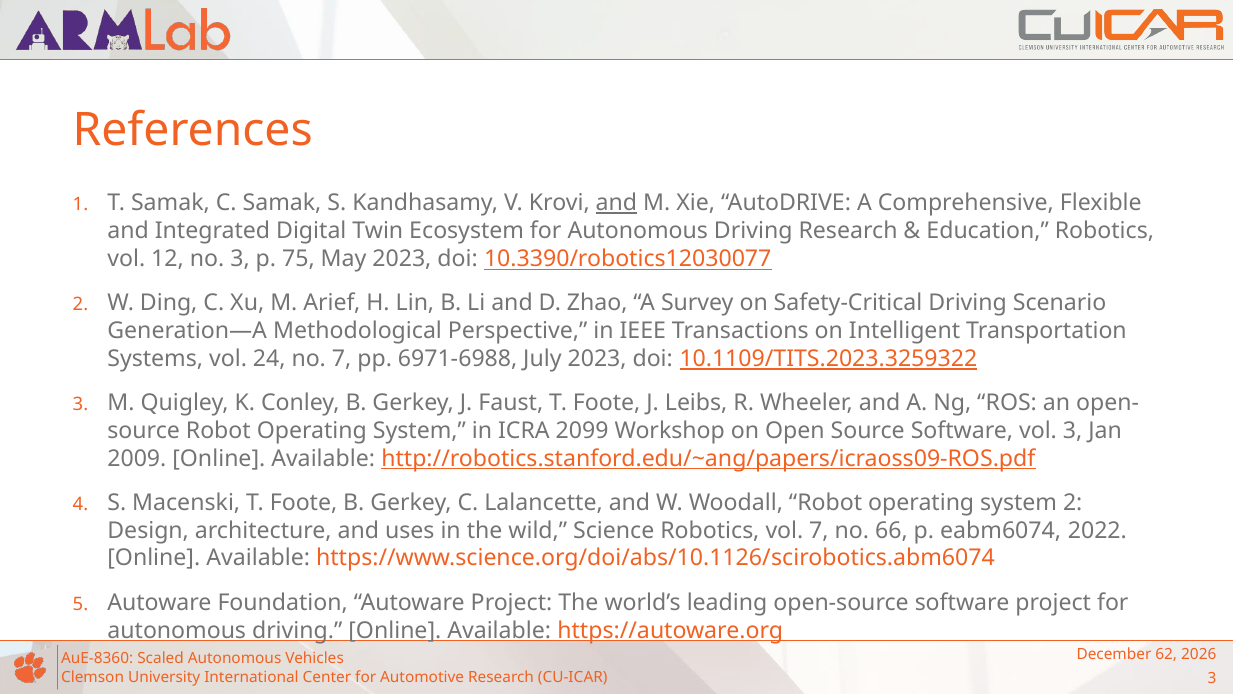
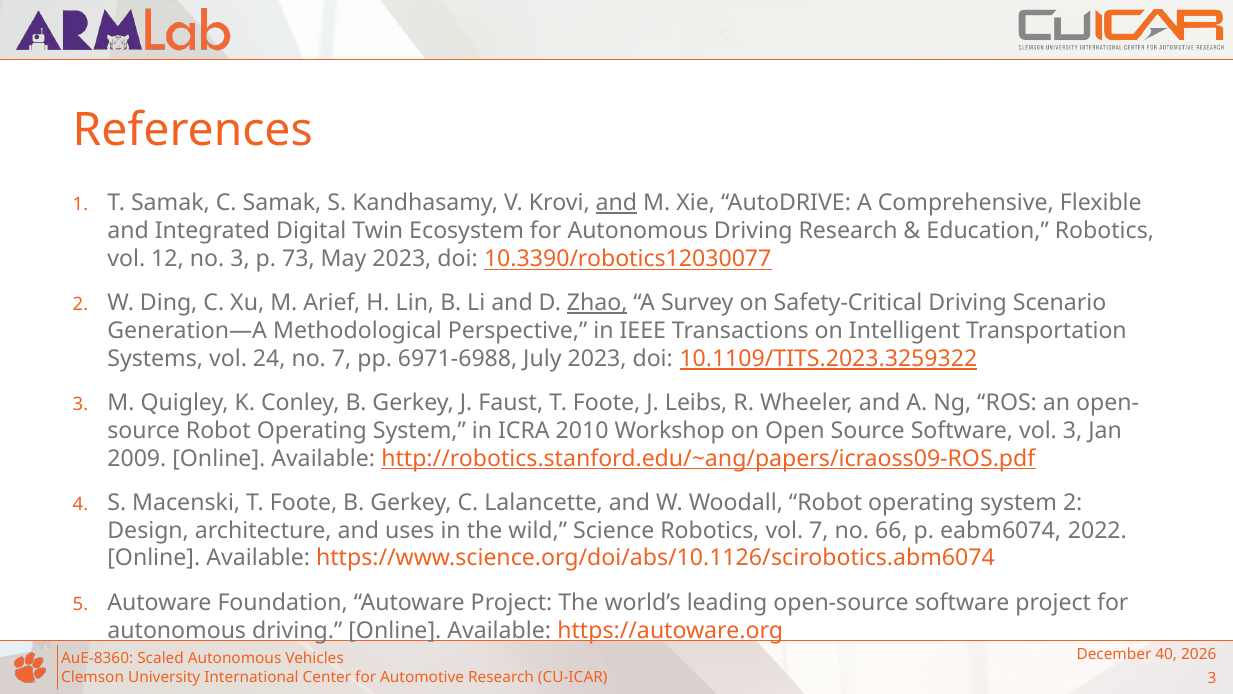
75: 75 -> 73
Zhao underline: none -> present
2099: 2099 -> 2010
62: 62 -> 40
